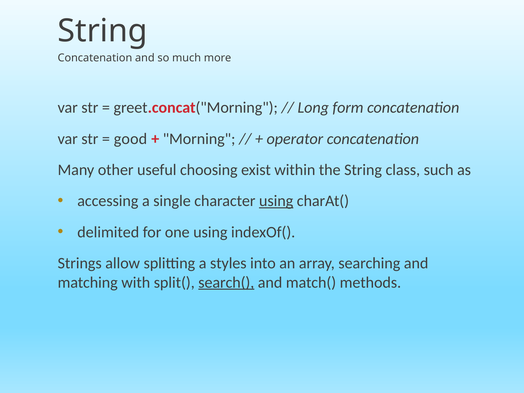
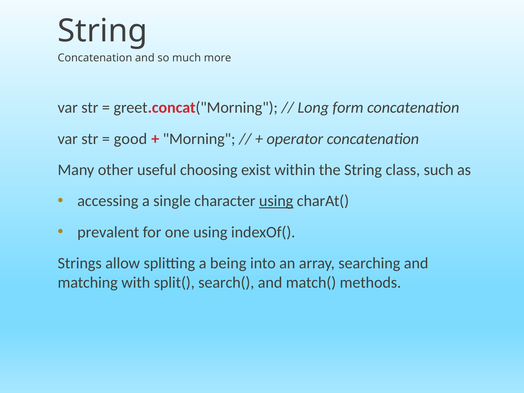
delimited: delimited -> prevalent
styles: styles -> being
search( underline: present -> none
